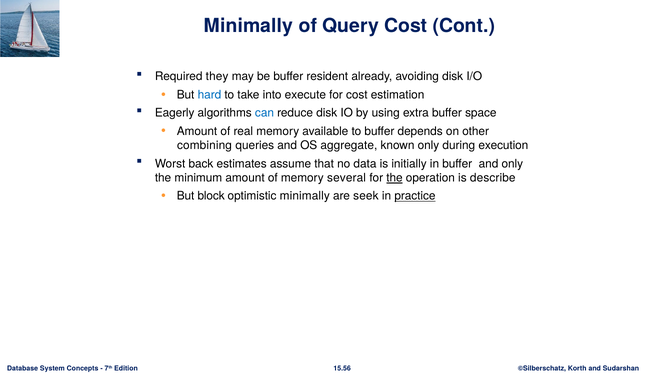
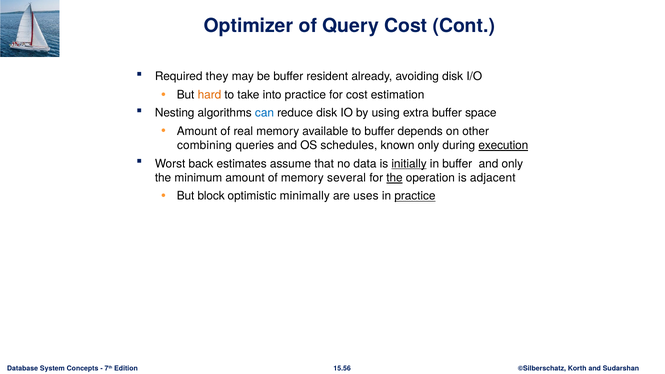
Minimally at (248, 26): Minimally -> Optimizer
hard colour: blue -> orange
into execute: execute -> practice
Eagerly: Eagerly -> Nesting
aggregate: aggregate -> schedules
execution underline: none -> present
initially underline: none -> present
describe: describe -> adjacent
seek: seek -> uses
